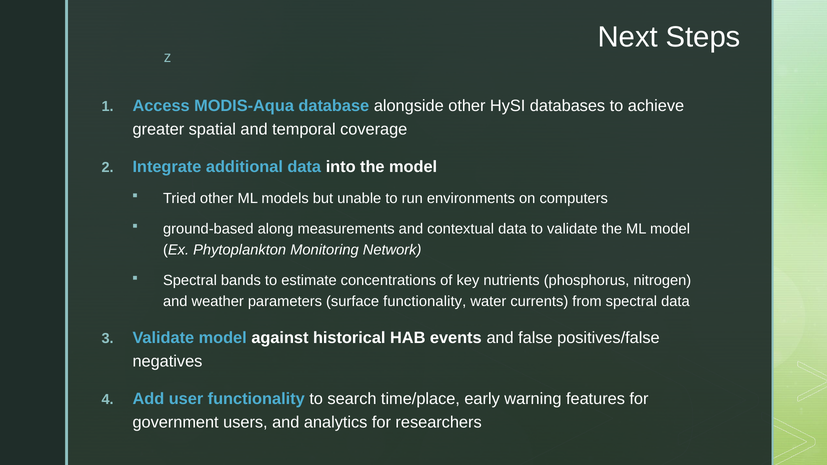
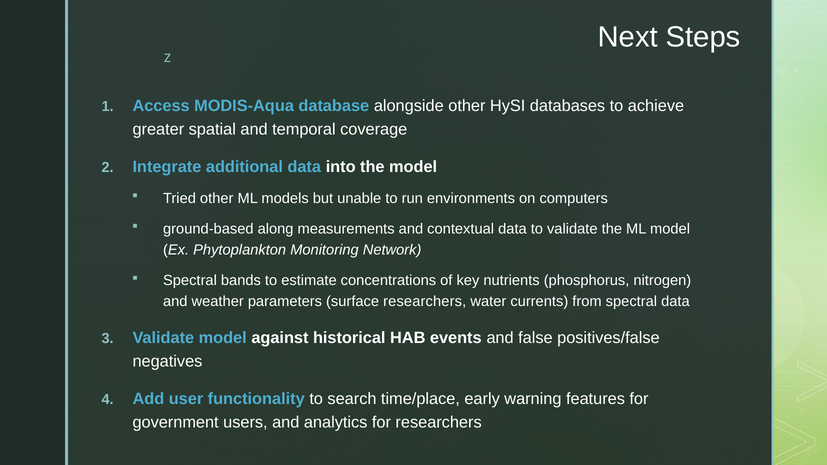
surface functionality: functionality -> researchers
